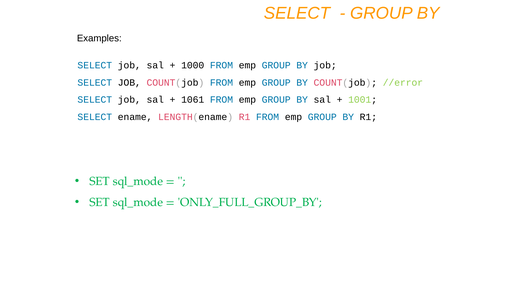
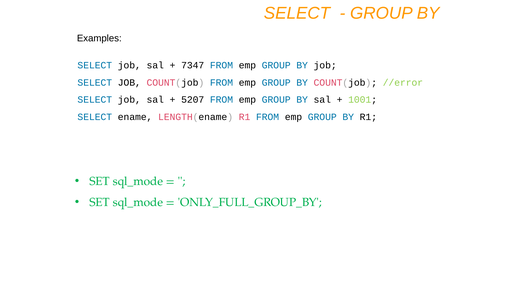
1000: 1000 -> 7347
1061: 1061 -> 5207
